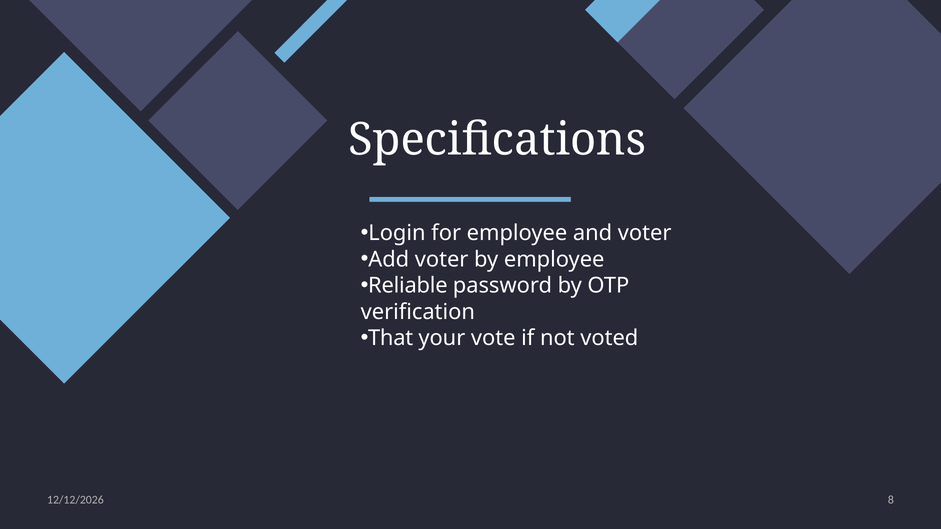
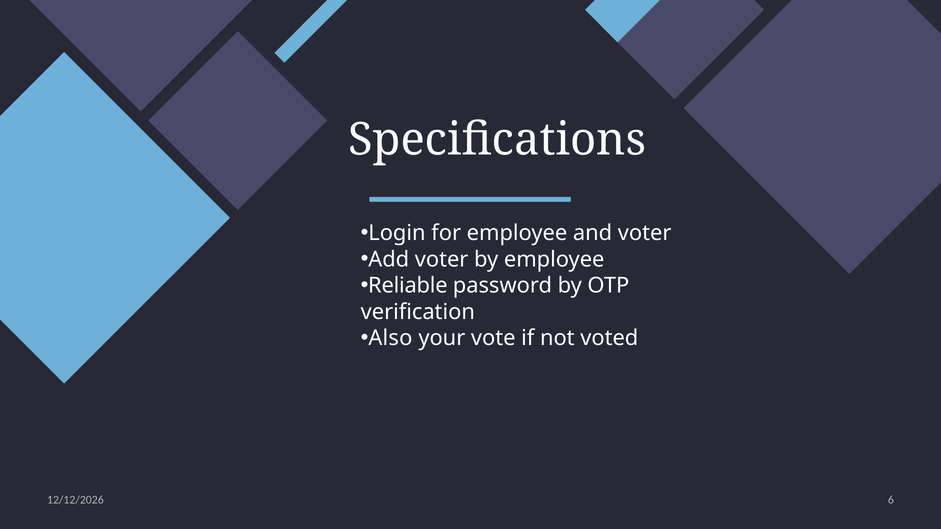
That: That -> Also
8: 8 -> 6
